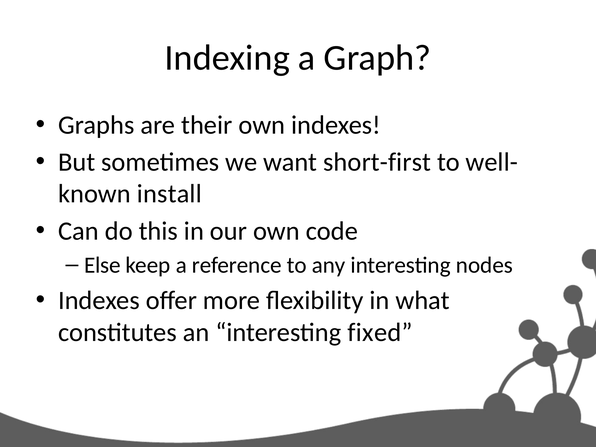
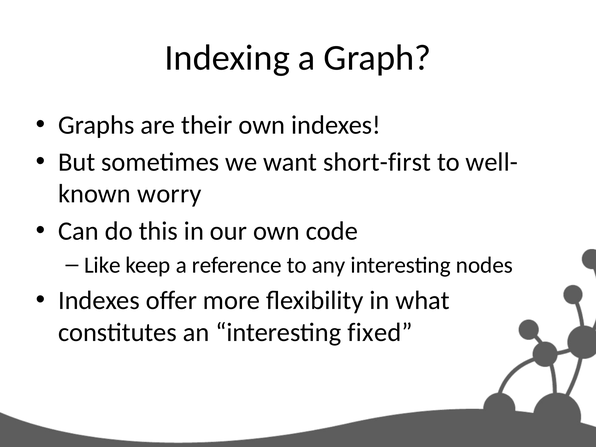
install: install -> worry
Else: Else -> Like
